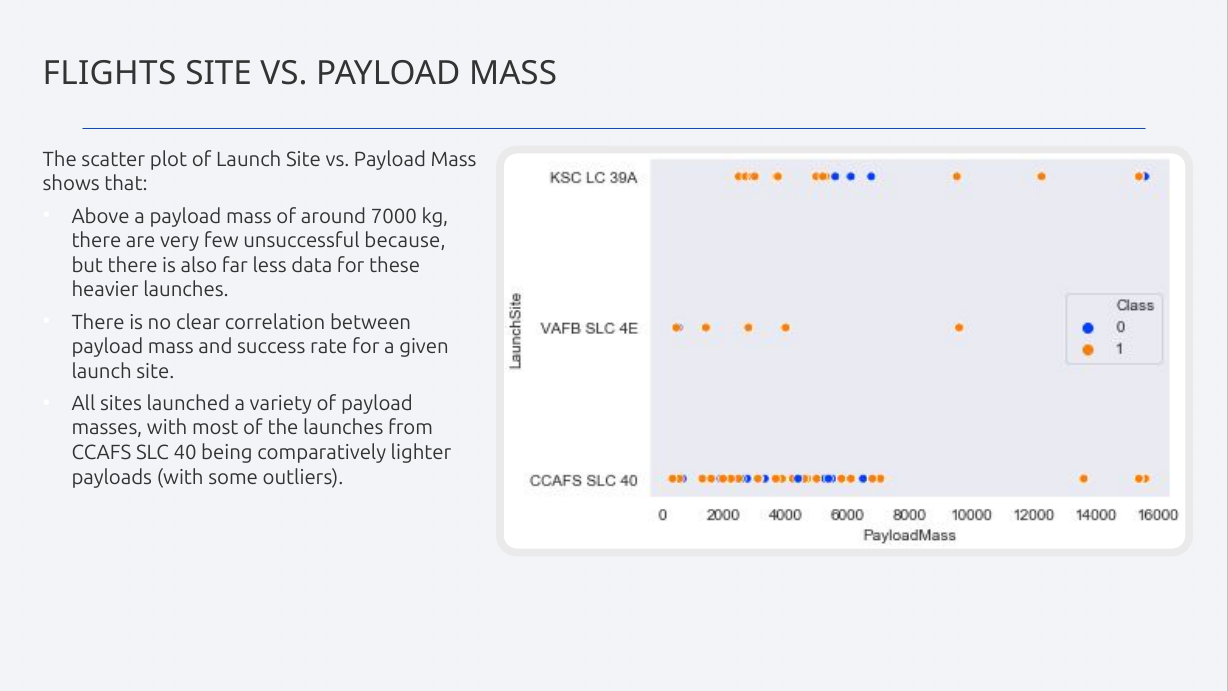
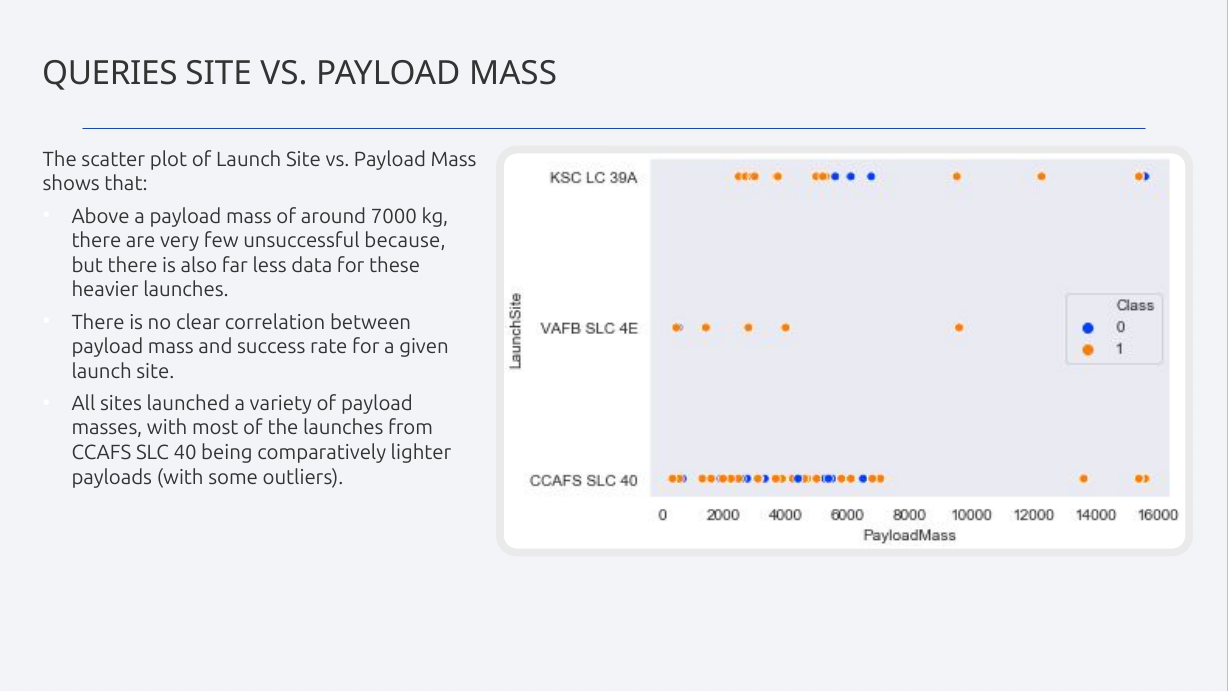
FLIGHTS: FLIGHTS -> QUERIES
